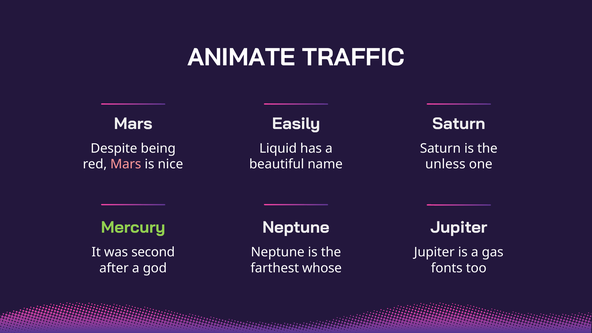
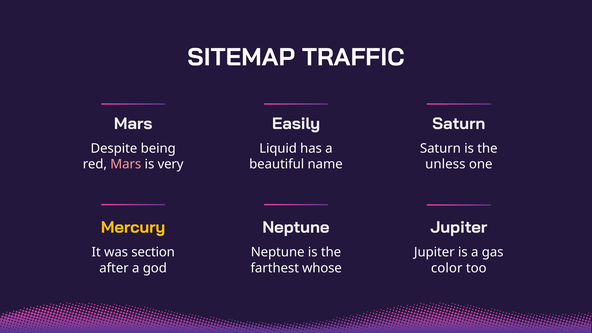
ANIMATE: ANIMATE -> SITEMAP
nice: nice -> very
Mercury colour: light green -> yellow
second: second -> section
fonts: fonts -> color
